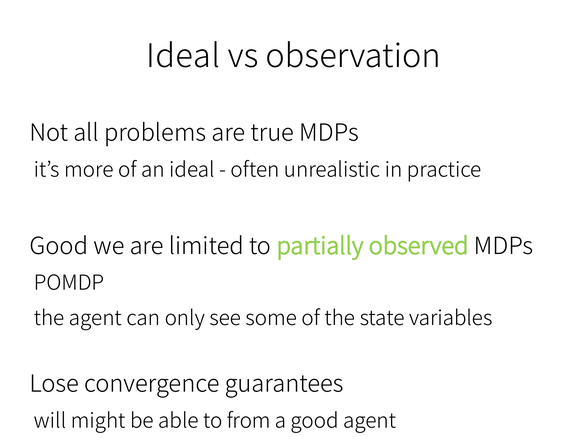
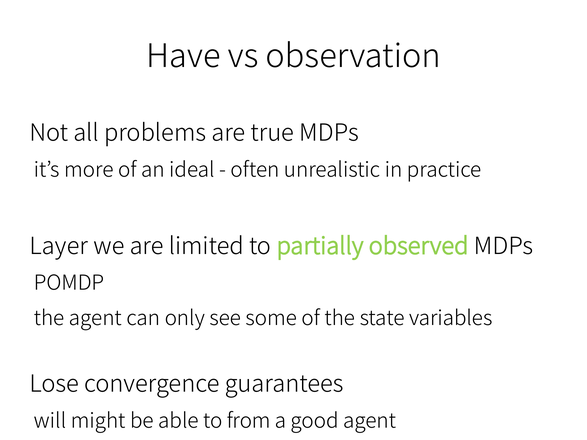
Ideal at (183, 57): Ideal -> Have
Good at (59, 246): Good -> Layer
